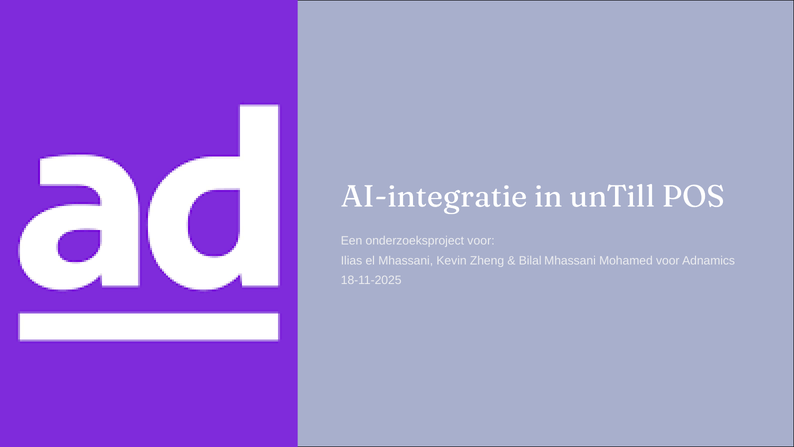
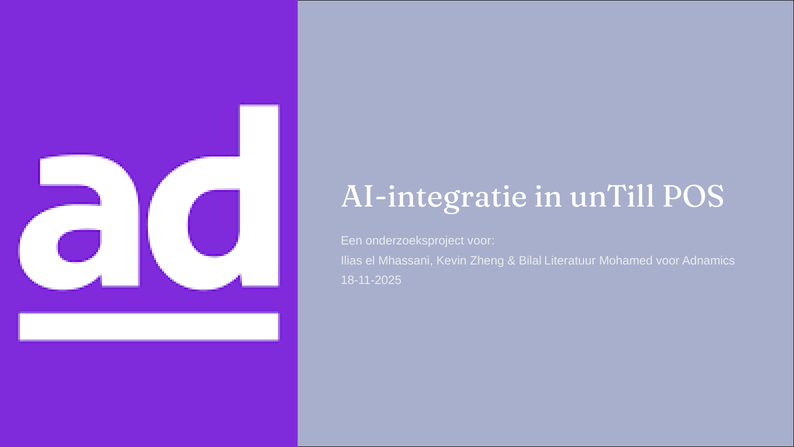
Bilal Mhassani: Mhassani -> Literatuur
